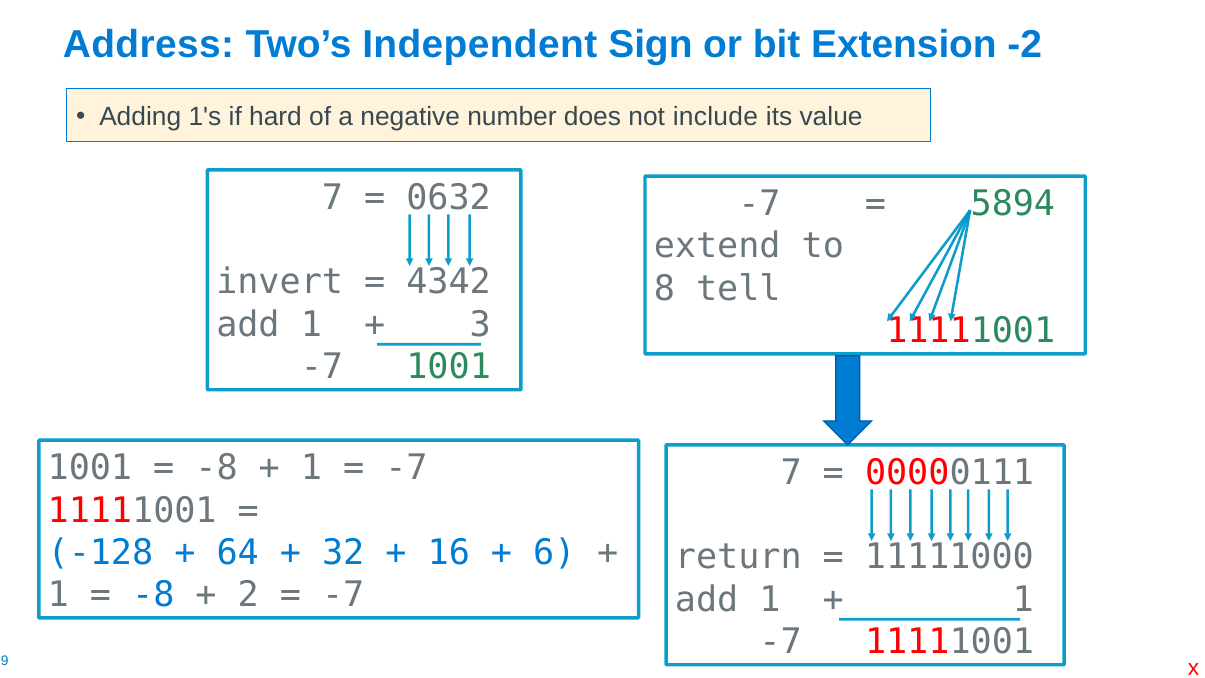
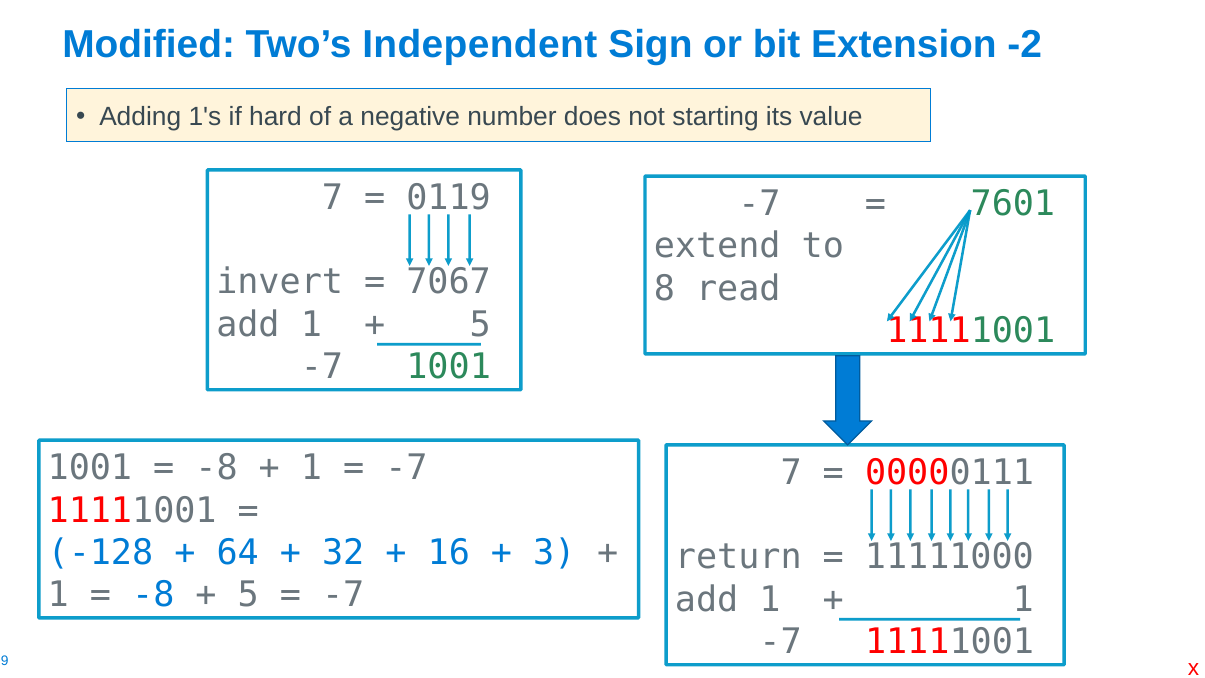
Address: Address -> Modified
include: include -> starting
0632: 0632 -> 0119
5894: 5894 -> 7601
4342: 4342 -> 7067
tell: tell -> read
3 at (480, 324): 3 -> 5
6: 6 -> 3
2 at (248, 595): 2 -> 5
